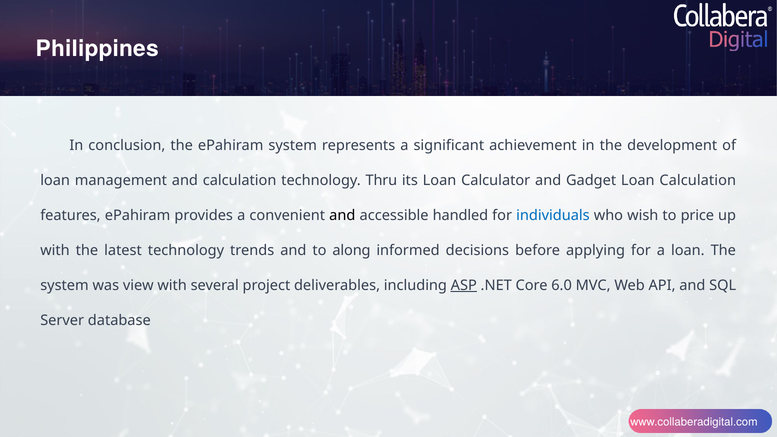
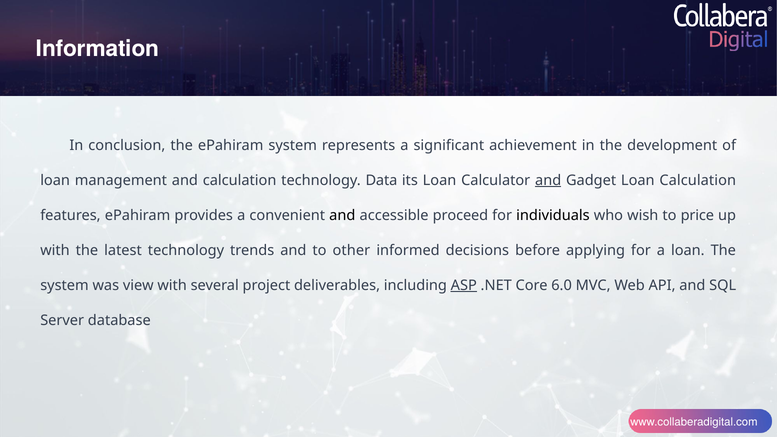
Philippines: Philippines -> Information
Thru: Thru -> Data
and at (548, 180) underline: none -> present
handled: handled -> proceed
individuals colour: blue -> black
along: along -> other
